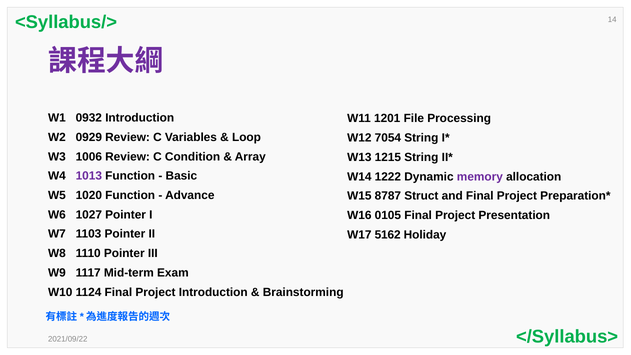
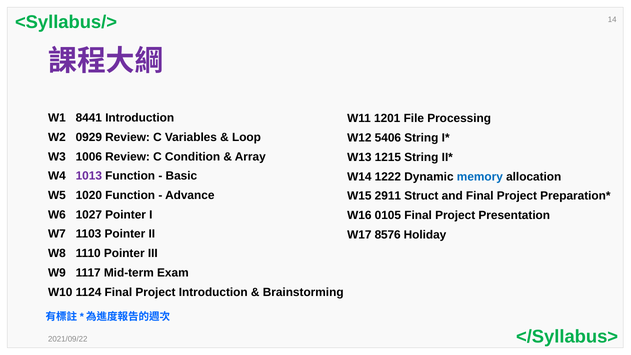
0932: 0932 -> 8441
7054: 7054 -> 5406
memory colour: purple -> blue
8787: 8787 -> 2911
5162: 5162 -> 8576
